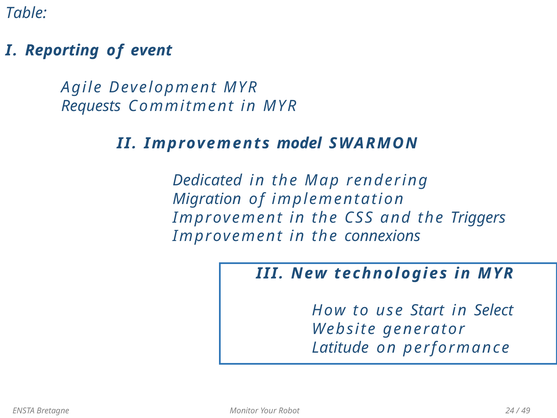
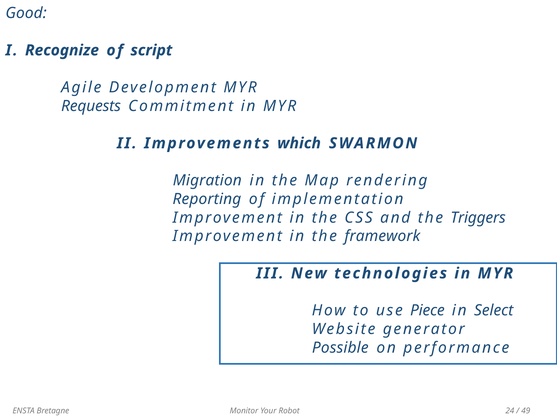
Table: Table -> Good
Reporting: Reporting -> Recognize
event: event -> script
model: model -> which
Dedicated: Dedicated -> Migration
Migration: Migration -> Reporting
connexions: connexions -> framework
Start: Start -> Piece
Latitude: Latitude -> Possible
